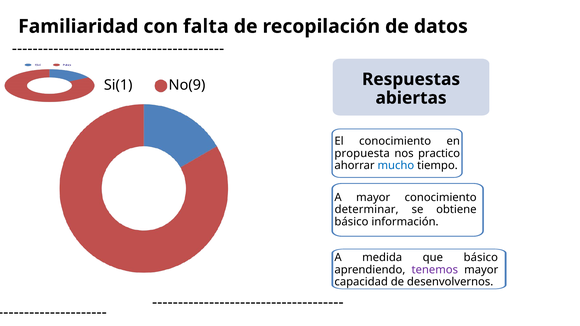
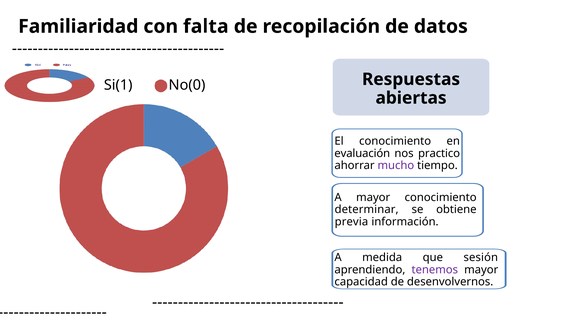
No(9: No(9 -> No(0
propuesta: propuesta -> evaluación
mucho colour: blue -> purple
básico at (351, 222): básico -> previa
que básico: básico -> sesión
